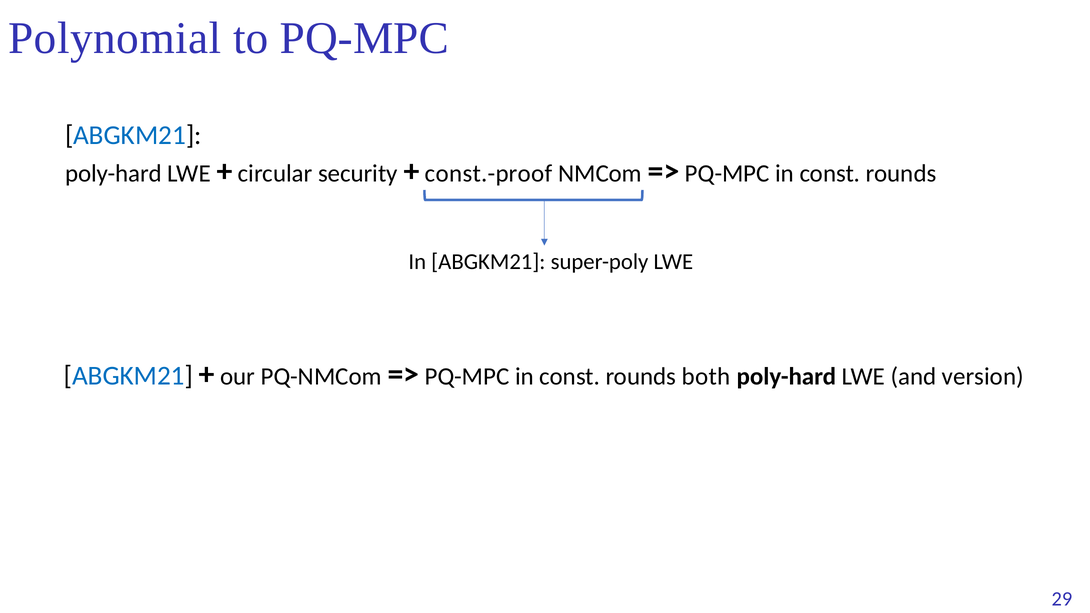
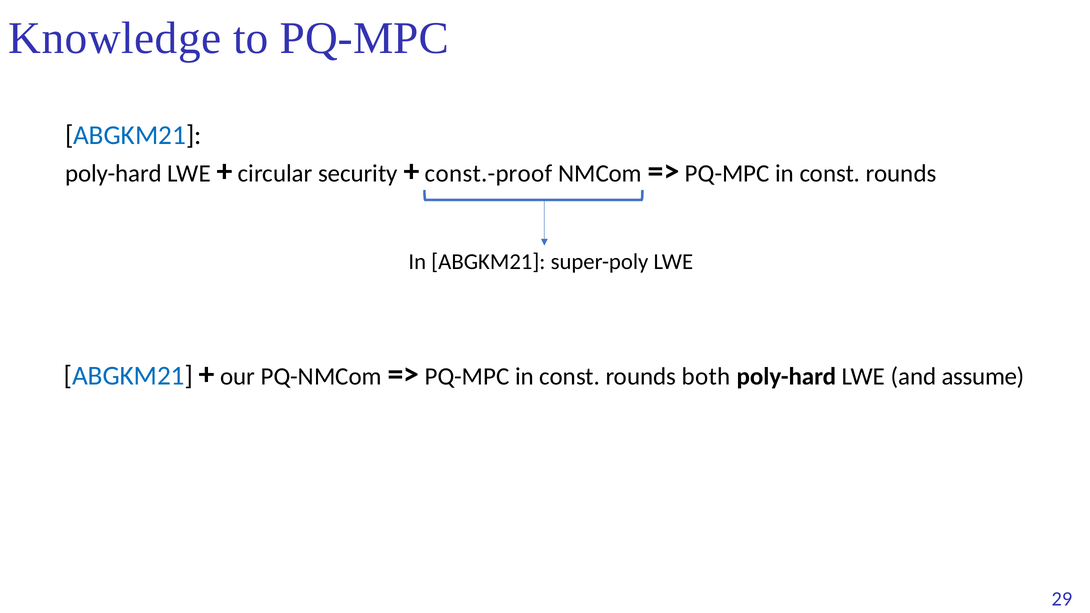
Polynomial: Polynomial -> Knowledge
version: version -> assume
